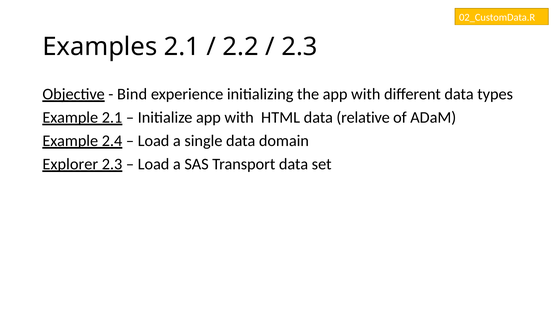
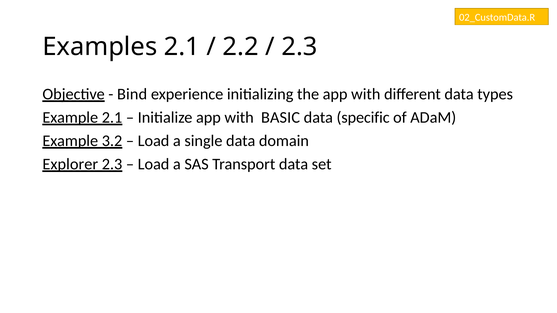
HTML: HTML -> BASIC
relative: relative -> specific
2.4: 2.4 -> 3.2
